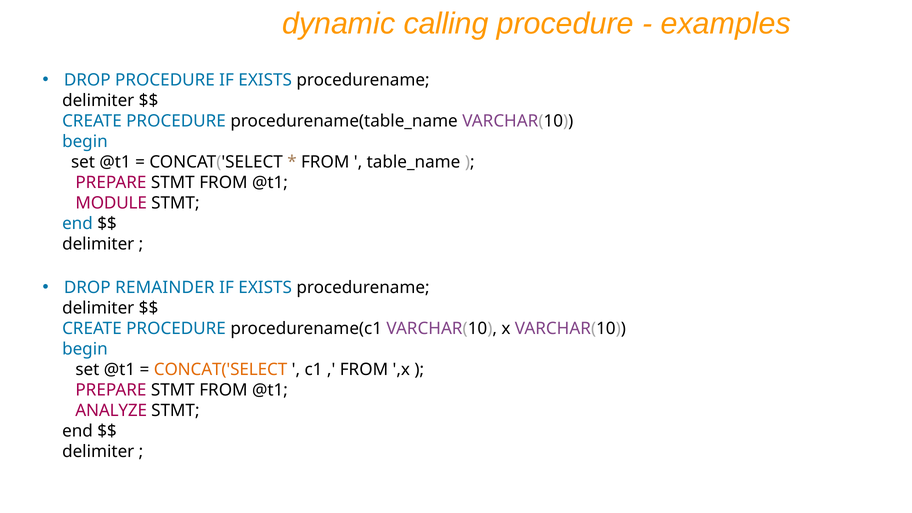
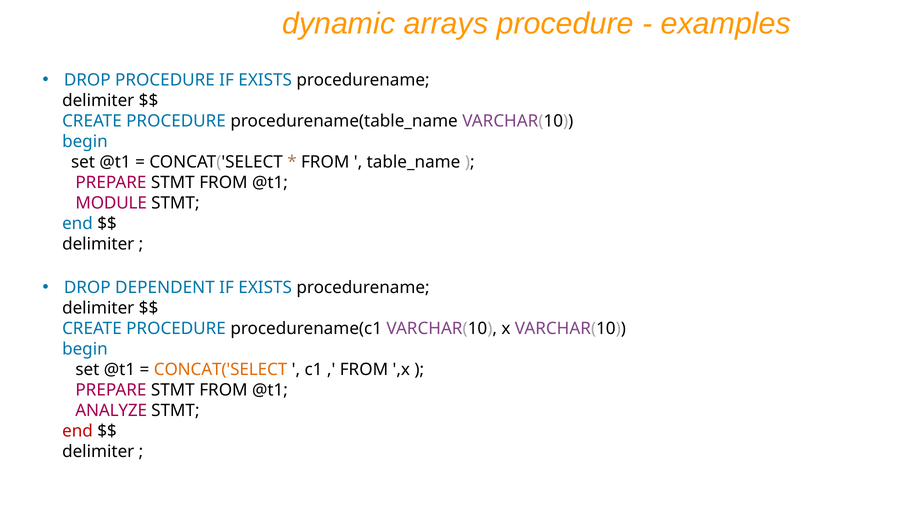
calling: calling -> arrays
REMAINDER: REMAINDER -> DEPENDENT
end at (77, 431) colour: black -> red
